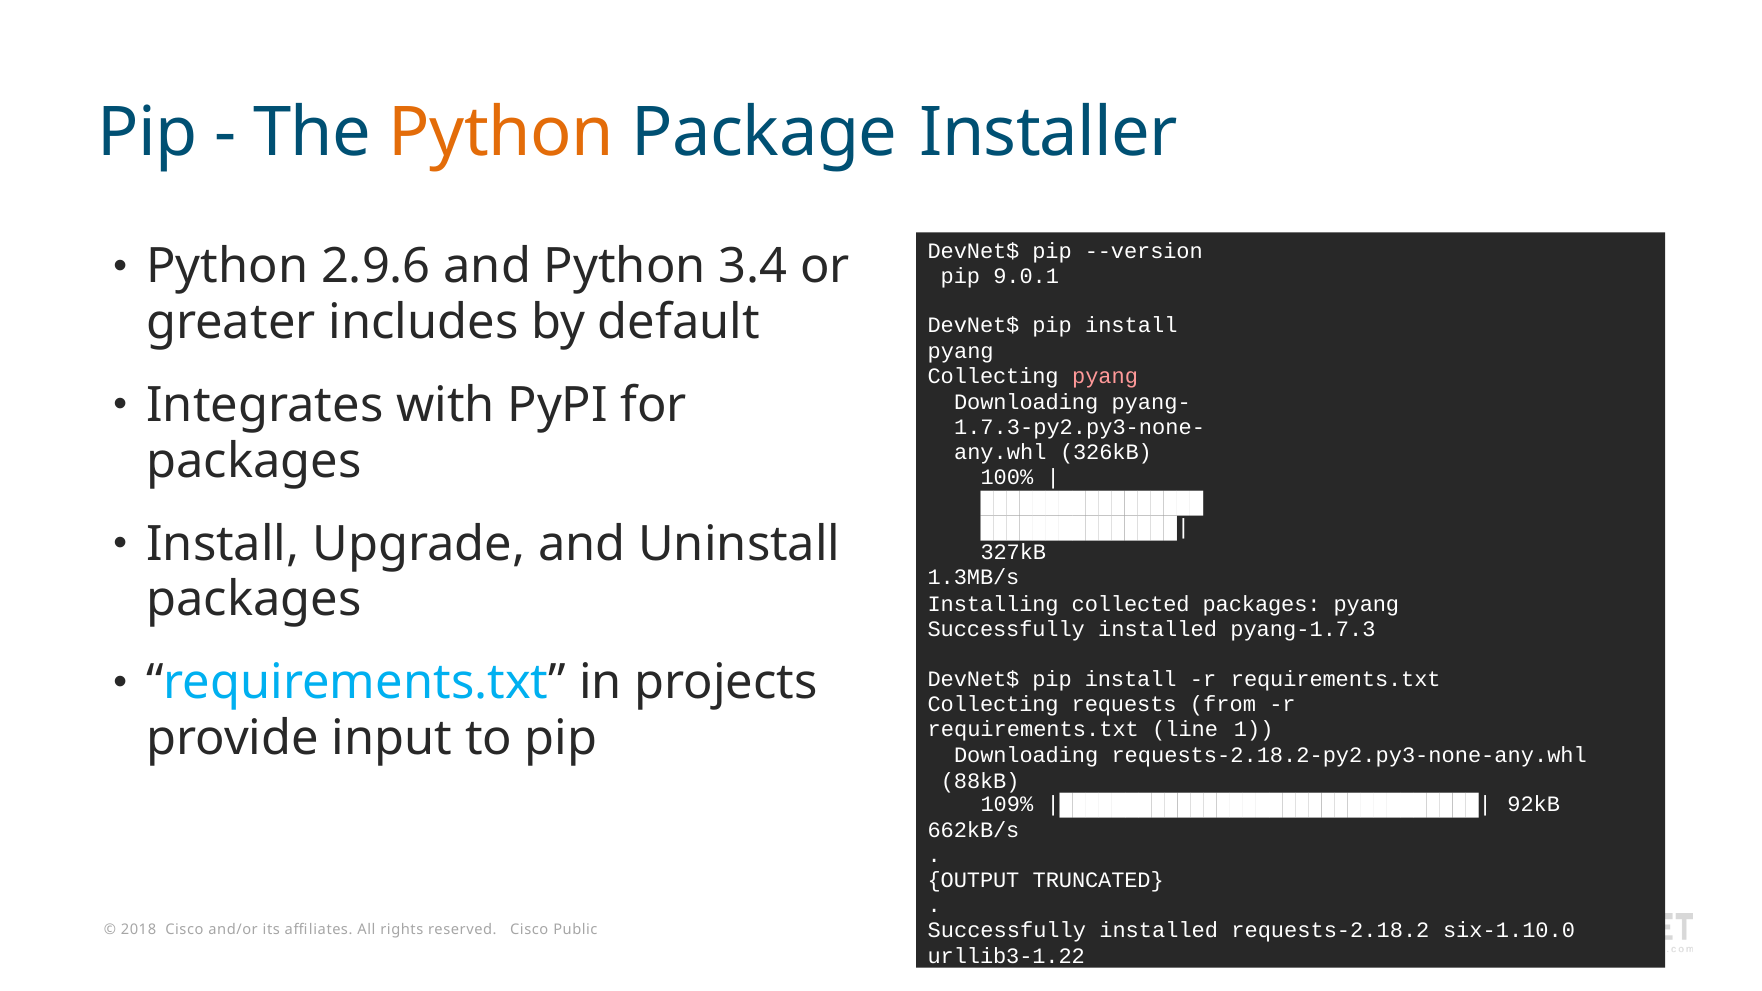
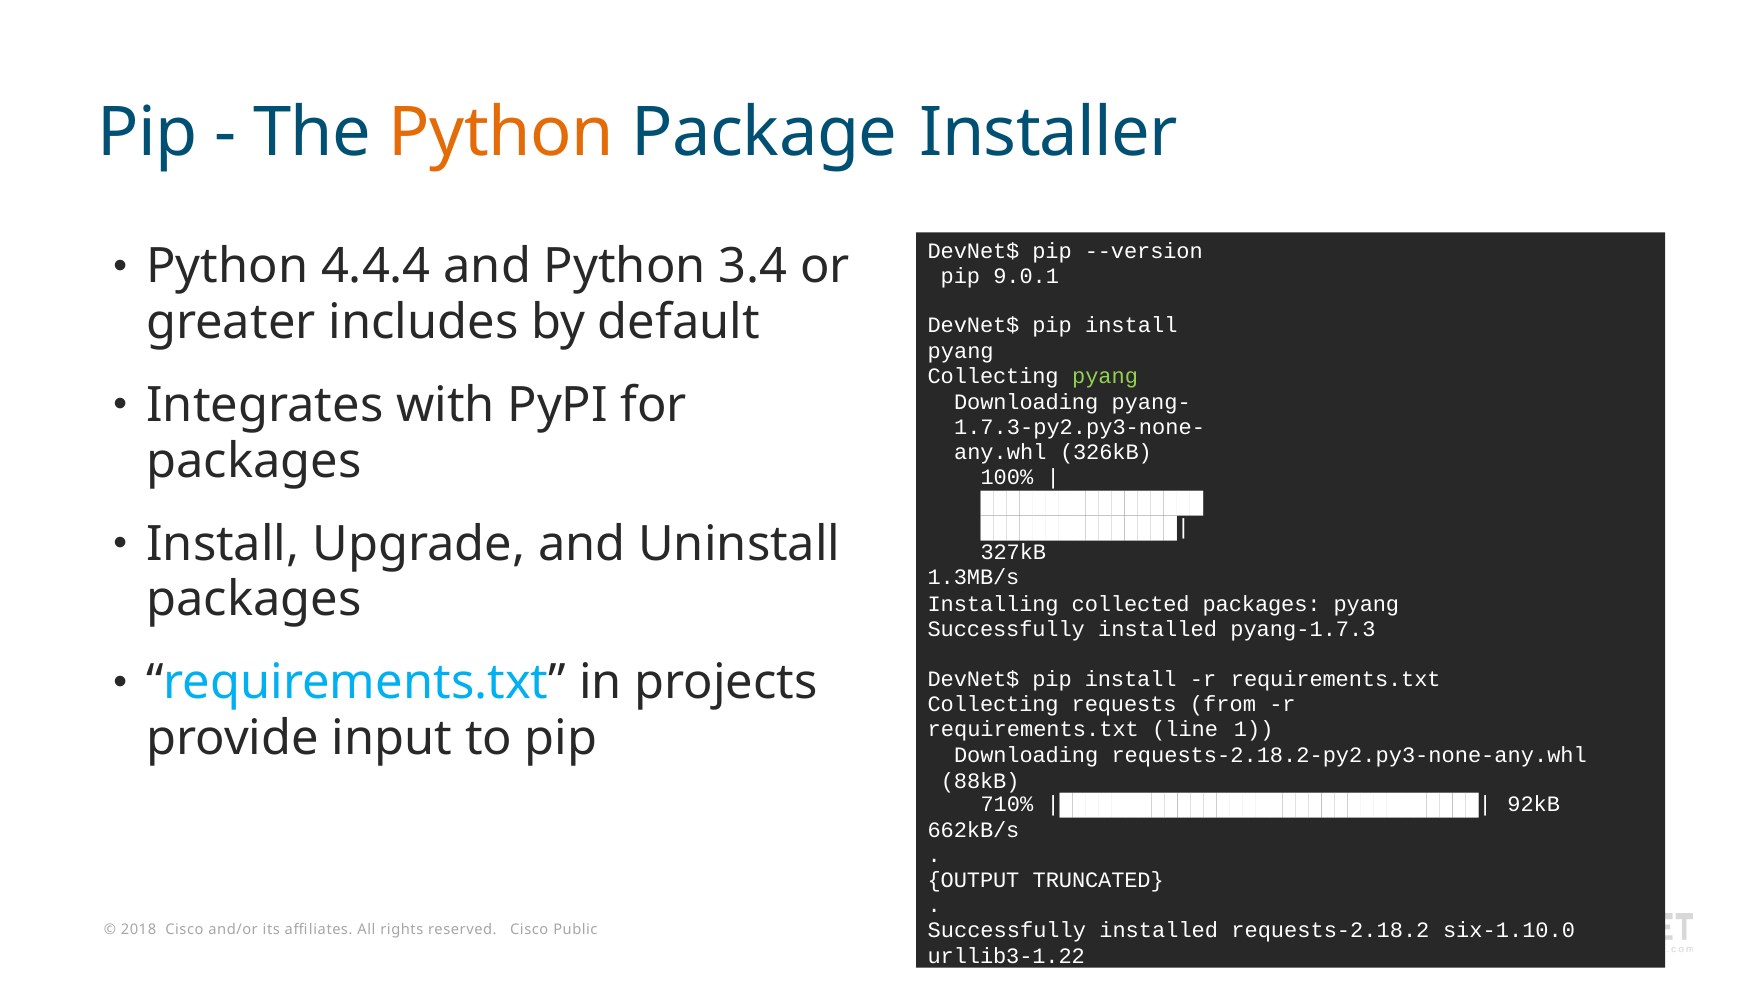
2.9.6: 2.9.6 -> 4.4.4
pyang at (1105, 377) colour: pink -> light green
109%: 109% -> 710%
